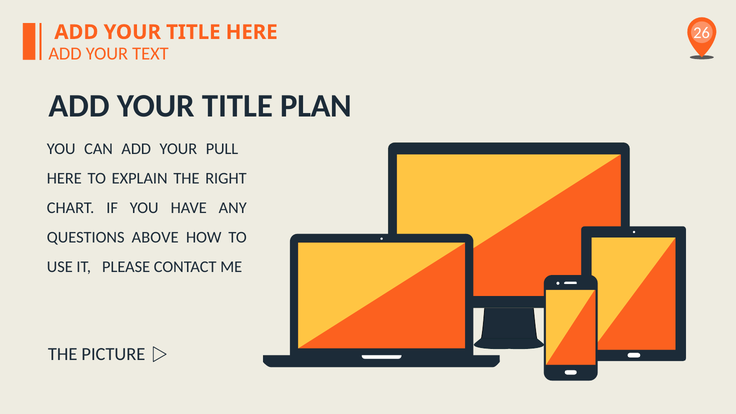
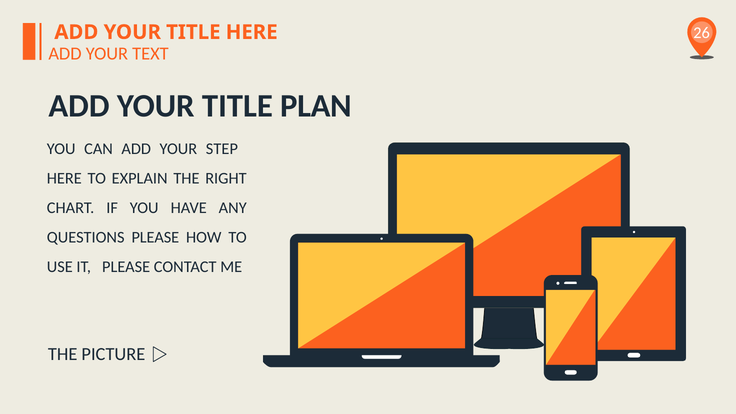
PULL: PULL -> STEP
QUESTIONS ABOVE: ABOVE -> PLEASE
